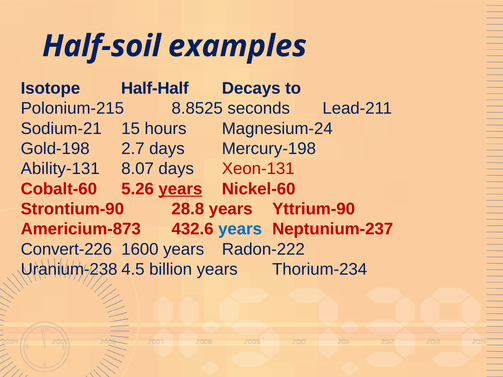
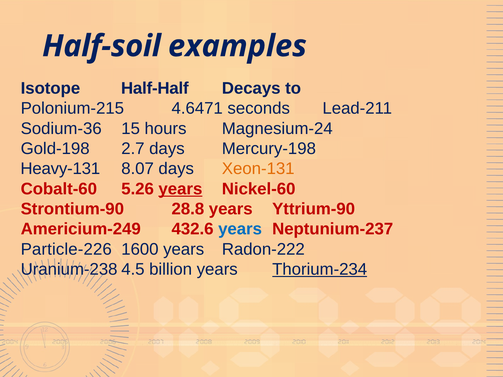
8.8525: 8.8525 -> 4.6471
Sodium-21: Sodium-21 -> Sodium-36
Ability-131: Ability-131 -> Heavy-131
Xeon-131 colour: red -> orange
Americium-873: Americium-873 -> Americium-249
Convert-226: Convert-226 -> Particle-226
Thorium-234 underline: none -> present
